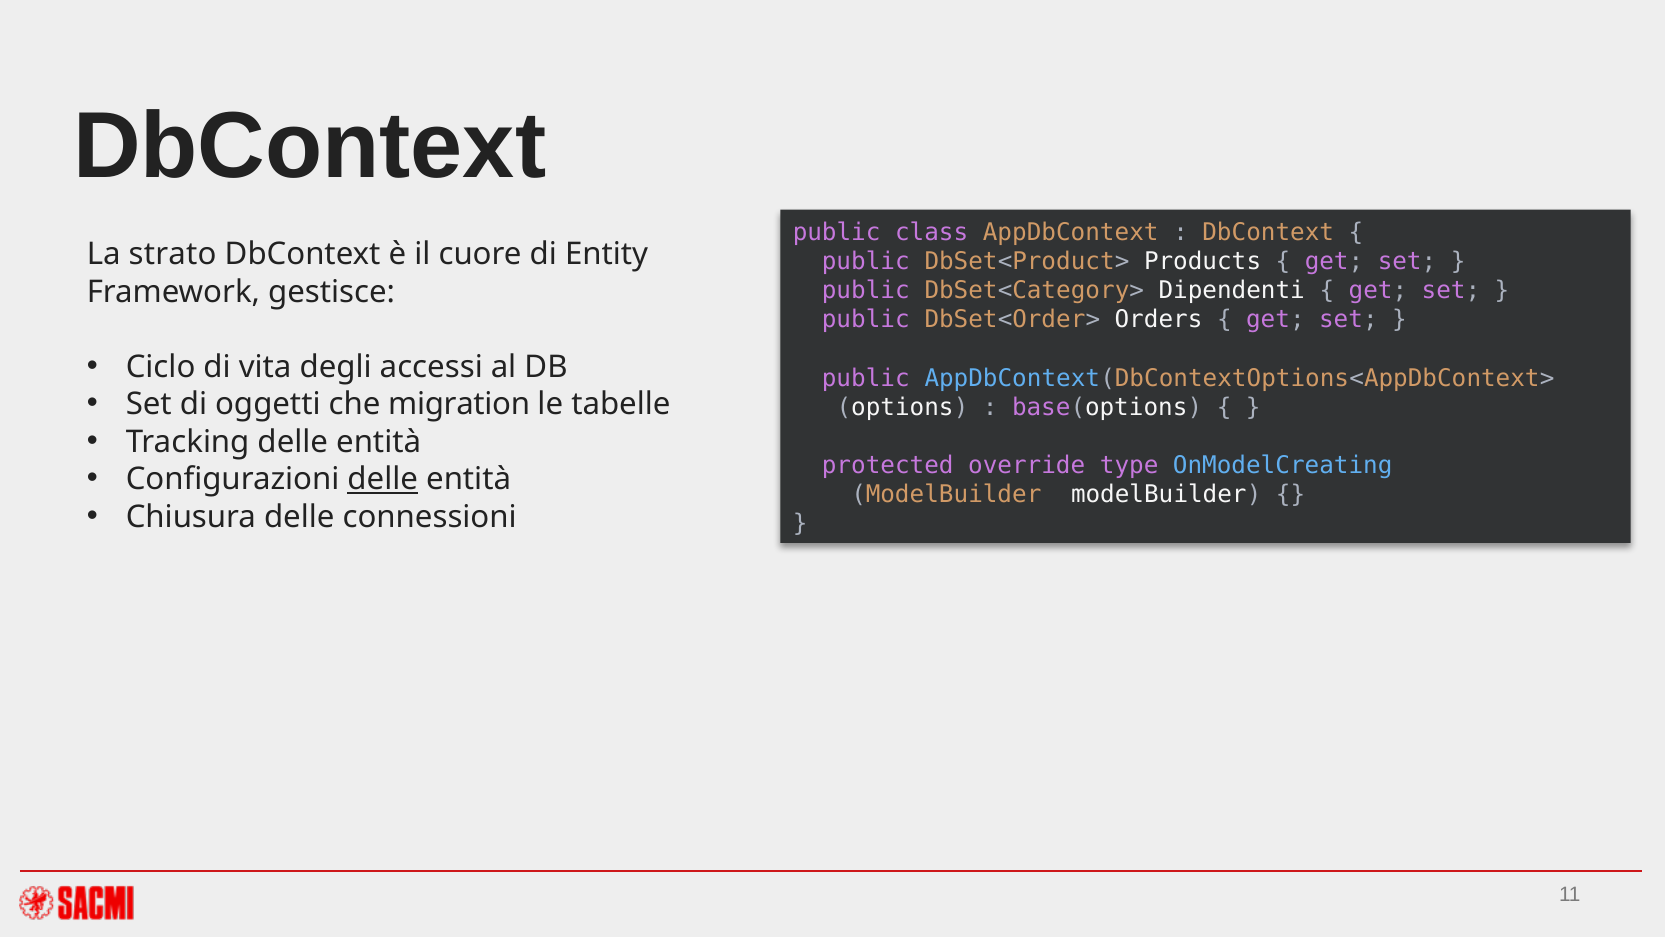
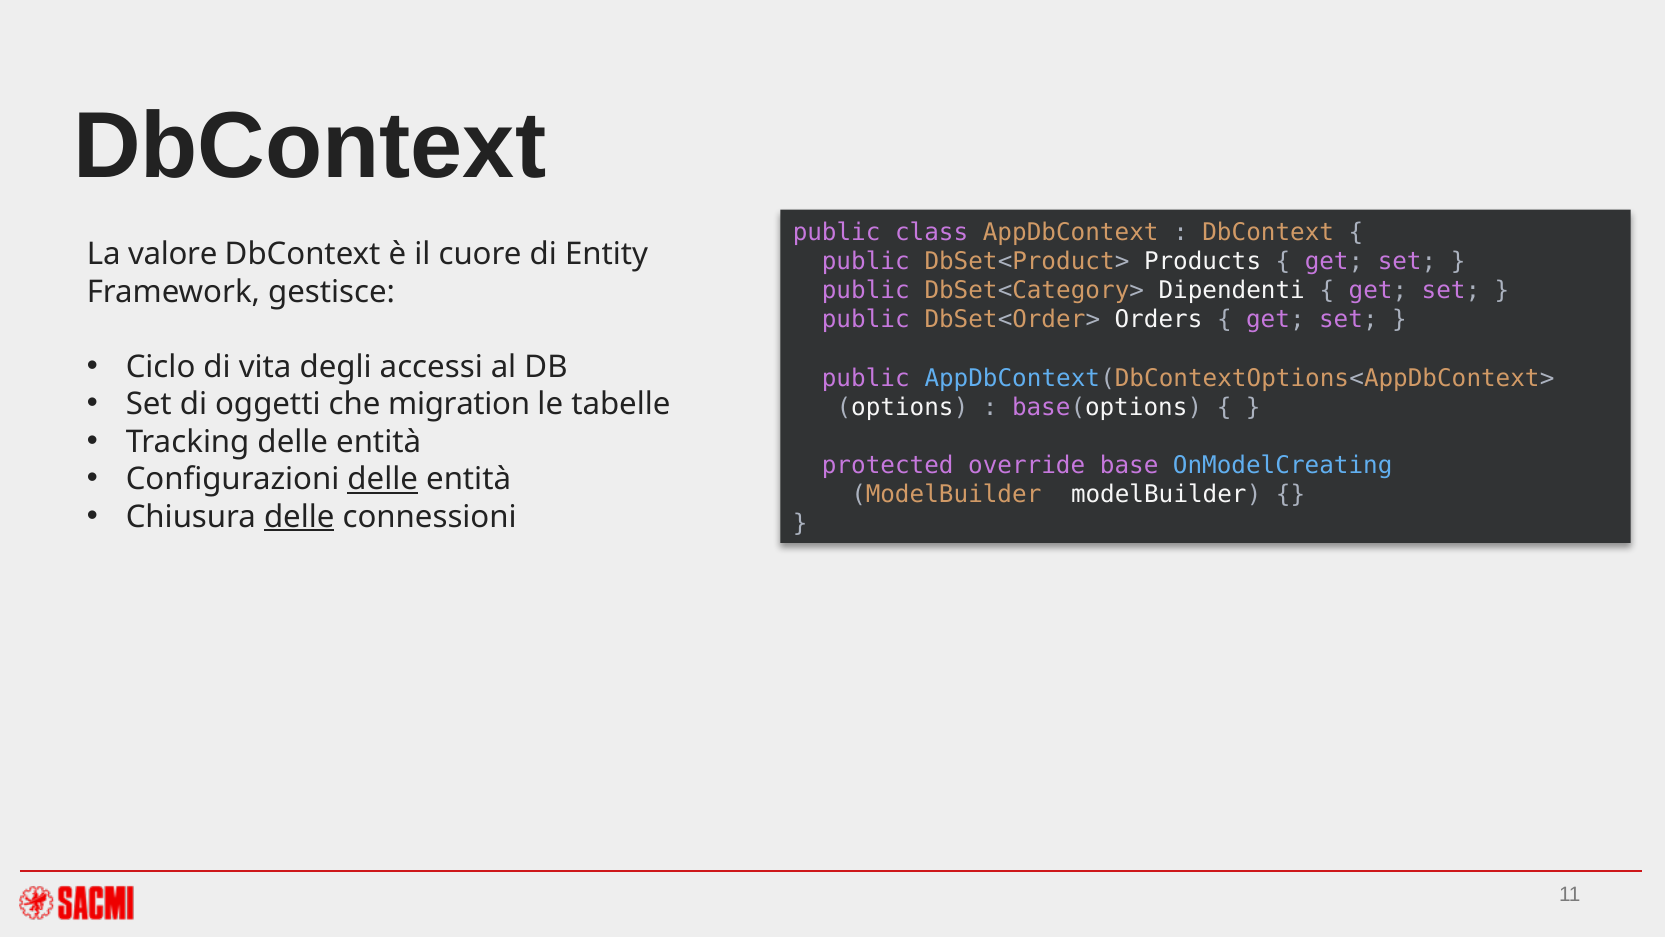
strato: strato -> valore
type: type -> base
delle at (299, 517) underline: none -> present
